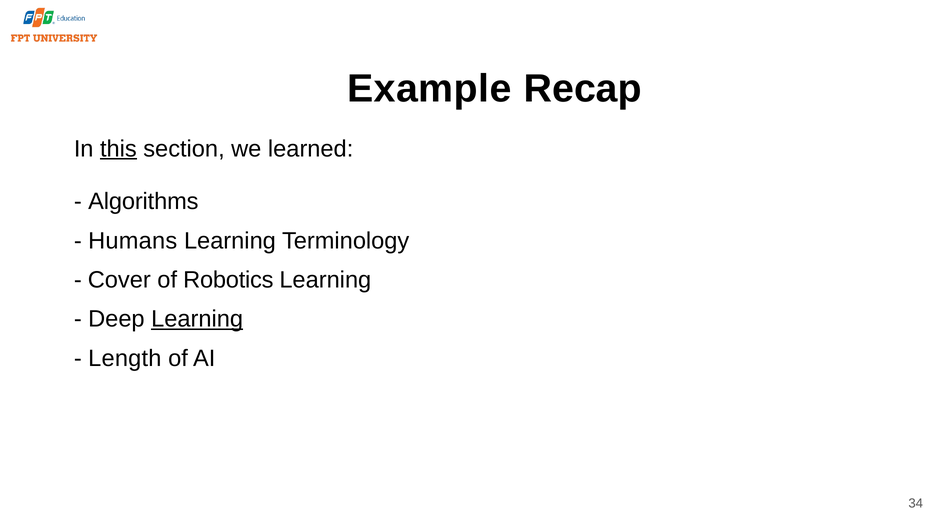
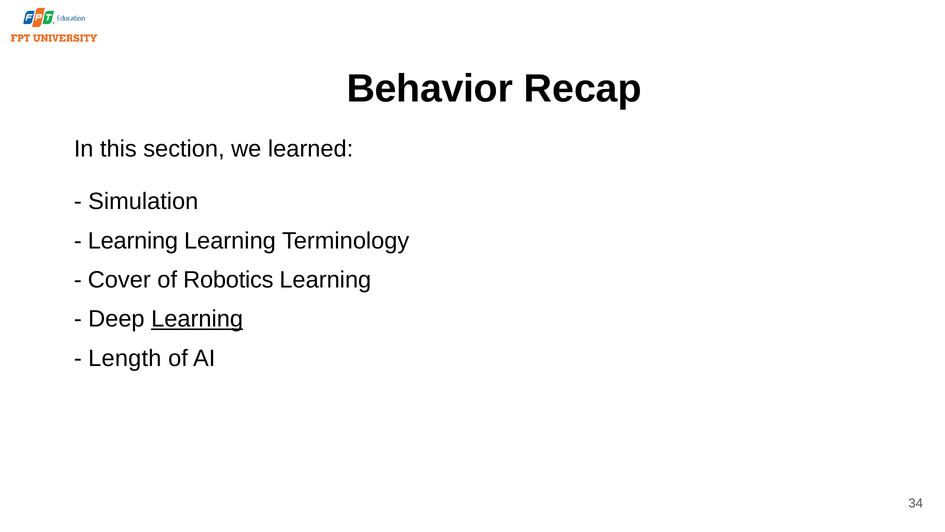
Example: Example -> Behavior
this underline: present -> none
Algorithms: Algorithms -> Simulation
Humans at (133, 241): Humans -> Learning
